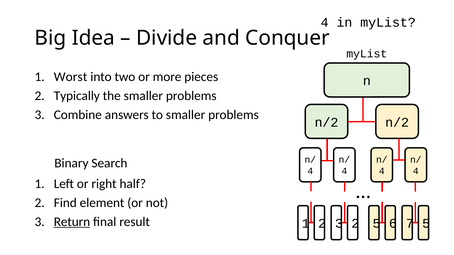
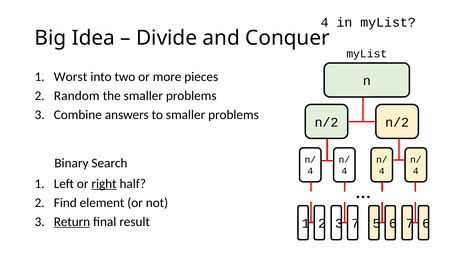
Typically: Typically -> Random
right underline: none -> present
3 2: 2 -> 7
7 5: 5 -> 6
